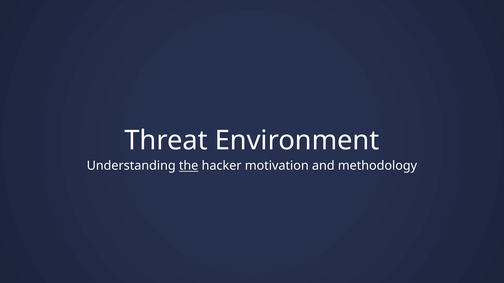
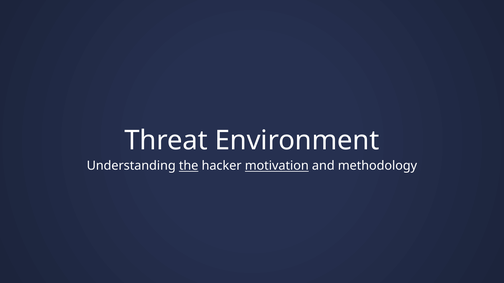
motivation underline: none -> present
